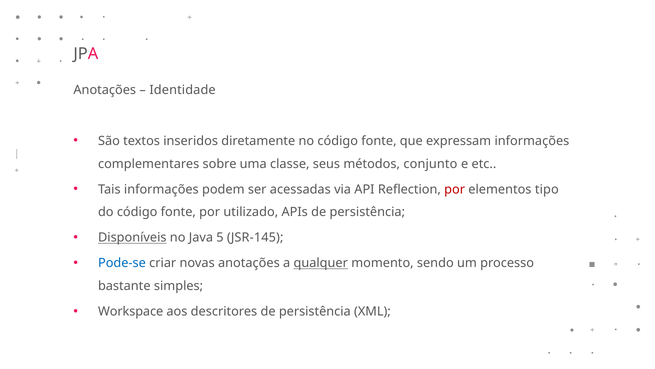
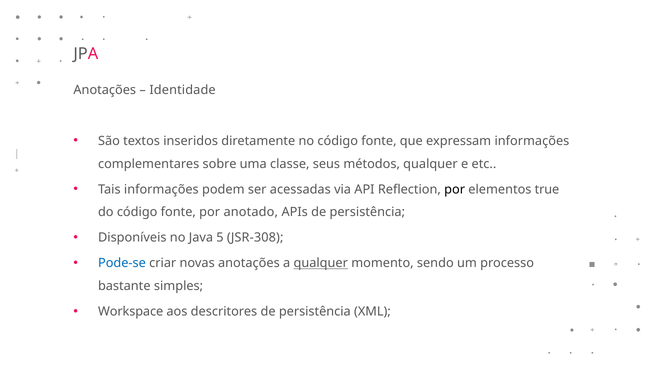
métodos conjunto: conjunto -> qualquer
por at (455, 189) colour: red -> black
tipo: tipo -> true
utilizado: utilizado -> anotado
Disponíveis underline: present -> none
JSR-145: JSR-145 -> JSR-308
